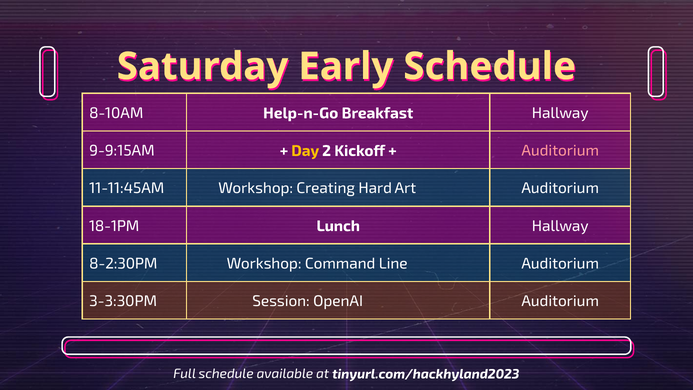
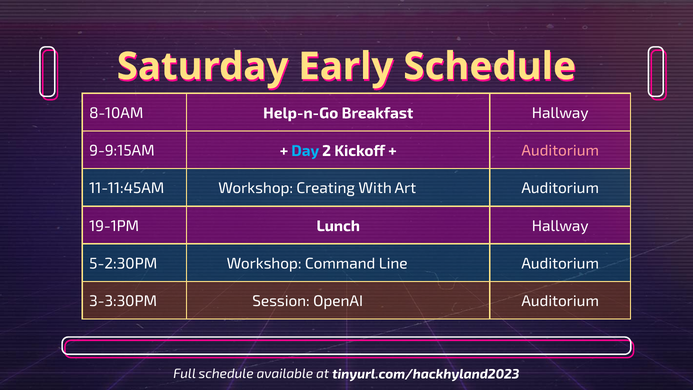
Day colour: yellow -> light blue
Hard: Hard -> With
18-1PM: 18-1PM -> 19-1PM
8-2:30PM: 8-2:30PM -> 5-2:30PM
